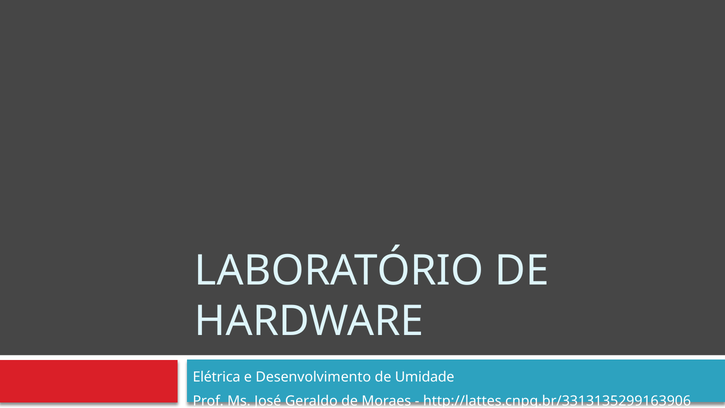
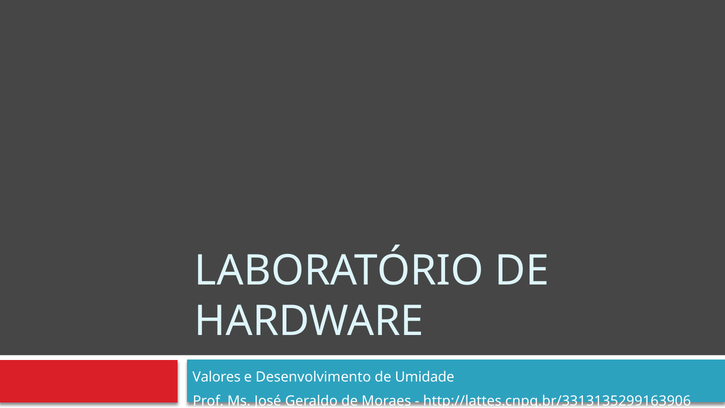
Elétrica: Elétrica -> Valores
